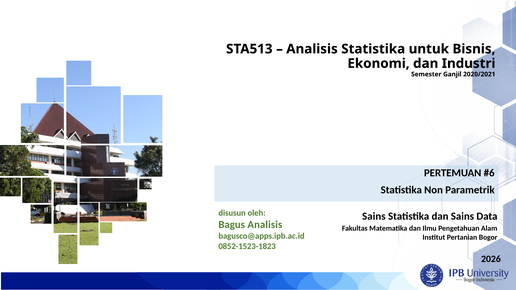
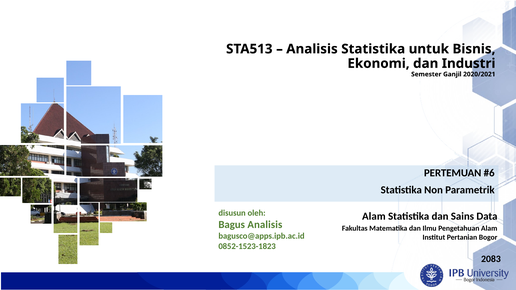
Sains at (374, 216): Sains -> Alam
2026: 2026 -> 2083
